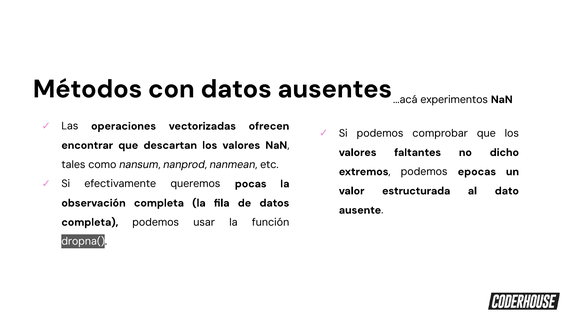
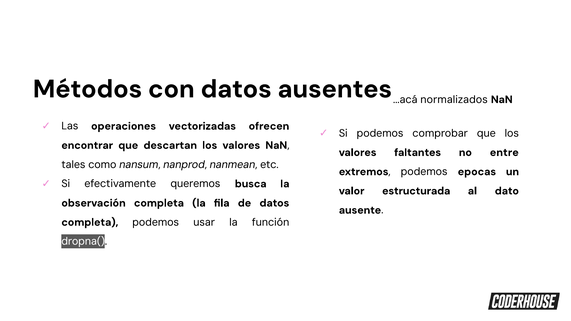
experimentos: experimentos -> normalizados
dicho: dicho -> entre
pocas: pocas -> busca
